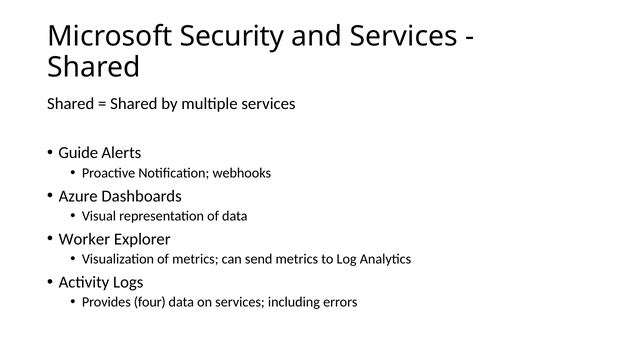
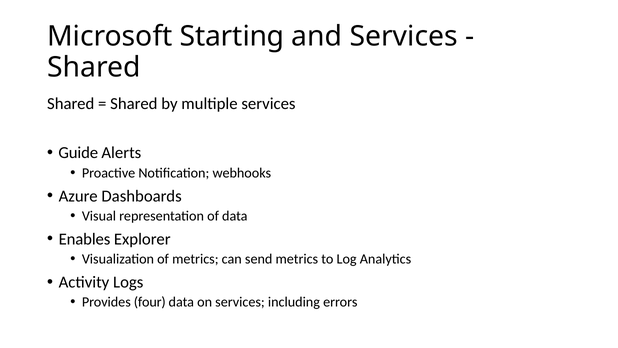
Security: Security -> Starting
Worker: Worker -> Enables
